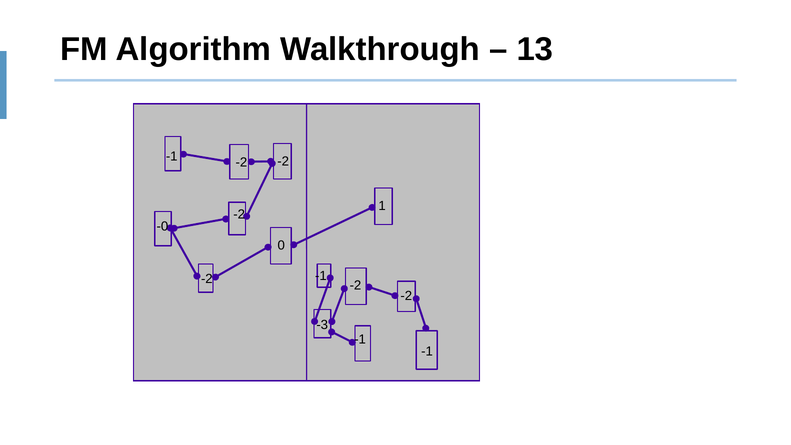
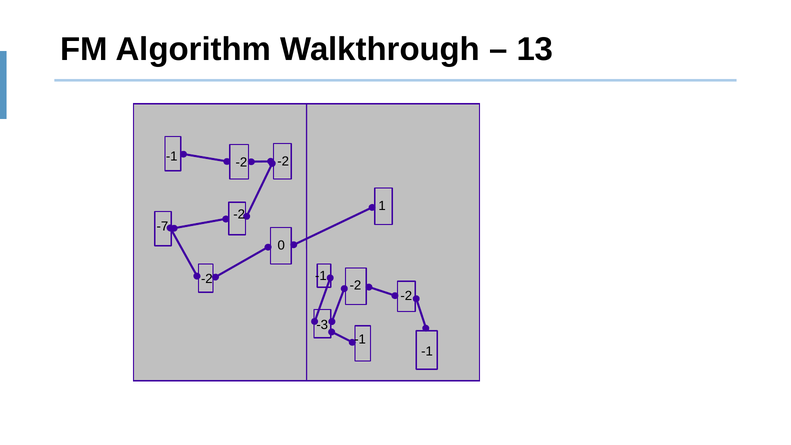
-0: -0 -> -7
